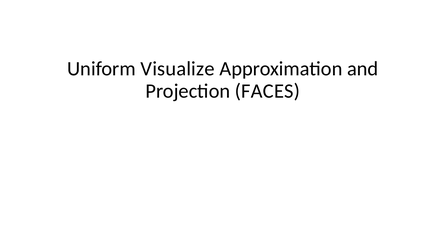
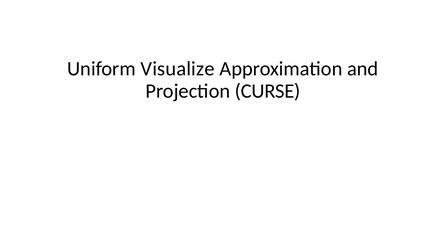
FACES: FACES -> CURSE
